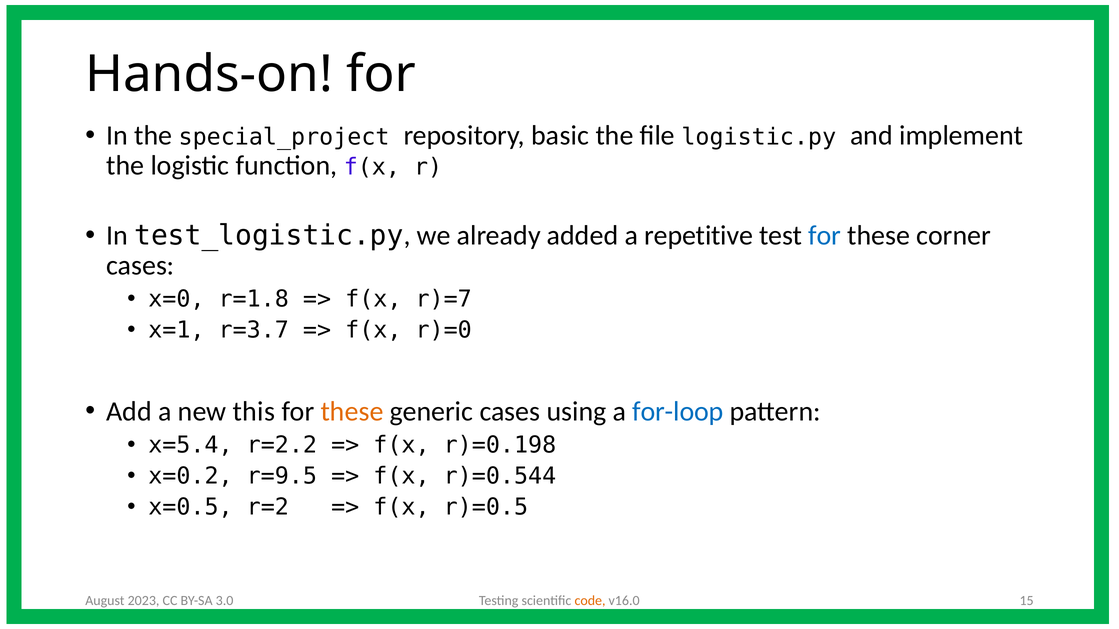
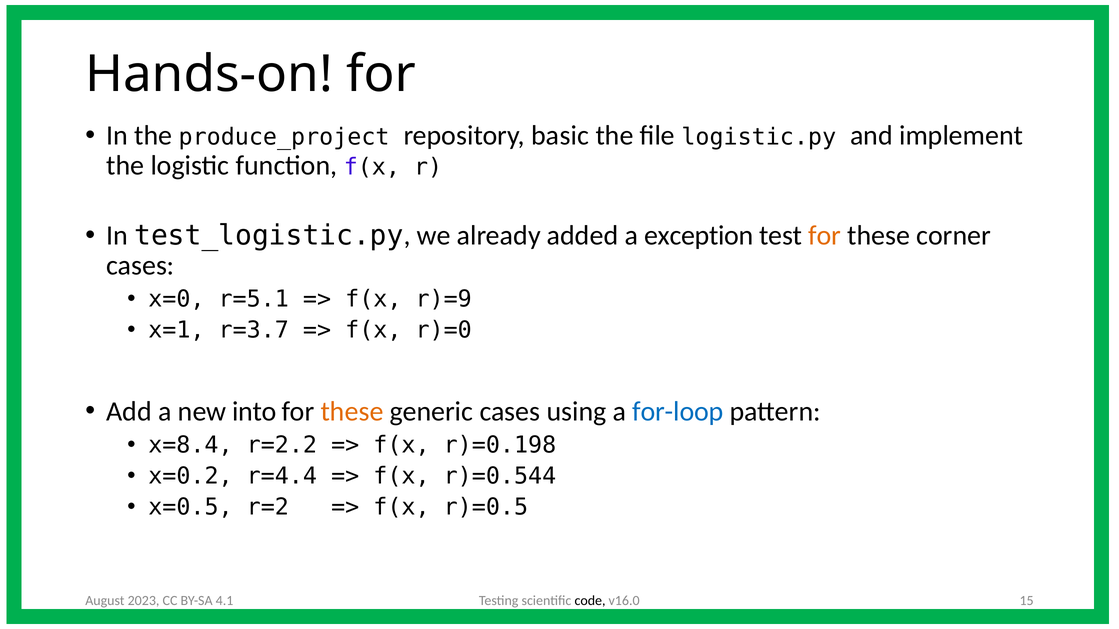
special_project: special_project -> produce_project
repetitive: repetitive -> exception
for at (825, 236) colour: blue -> orange
r=1.8: r=1.8 -> r=5.1
r)=7: r)=7 -> r)=9
this: this -> into
x=5.4: x=5.4 -> x=8.4
r=9.5: r=9.5 -> r=4.4
code colour: orange -> black
3.0: 3.0 -> 4.1
